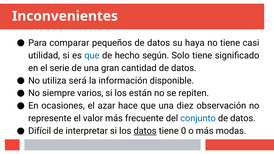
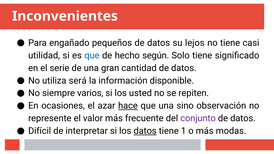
comparar: comparar -> engañado
haya: haya -> lejos
están: están -> usted
hace underline: none -> present
diez: diez -> sino
conjunto colour: blue -> purple
0: 0 -> 1
